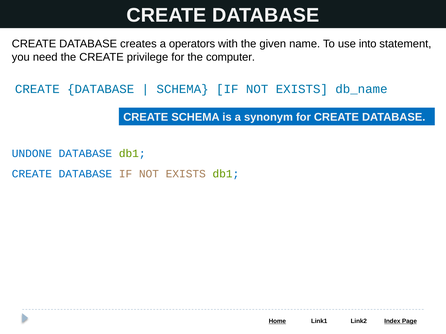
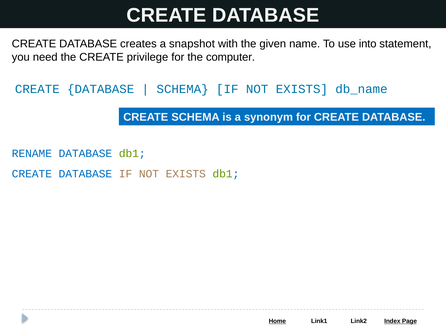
operators: operators -> snapshot
UNDONE: UNDONE -> RENAME
